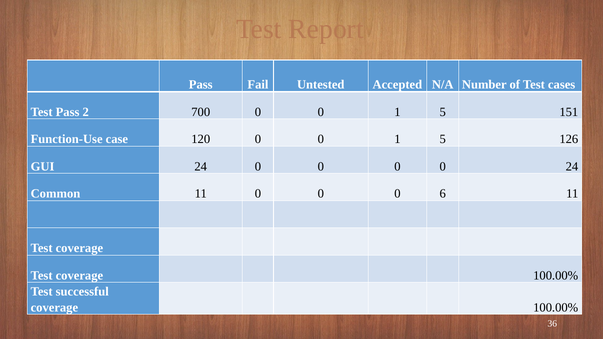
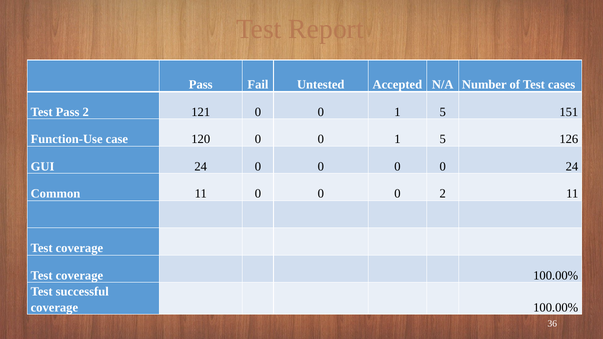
700: 700 -> 121
0 6: 6 -> 2
